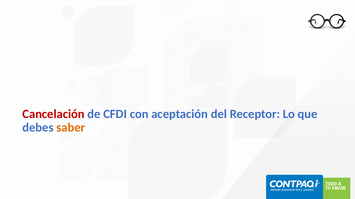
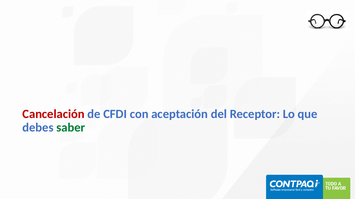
saber colour: orange -> green
